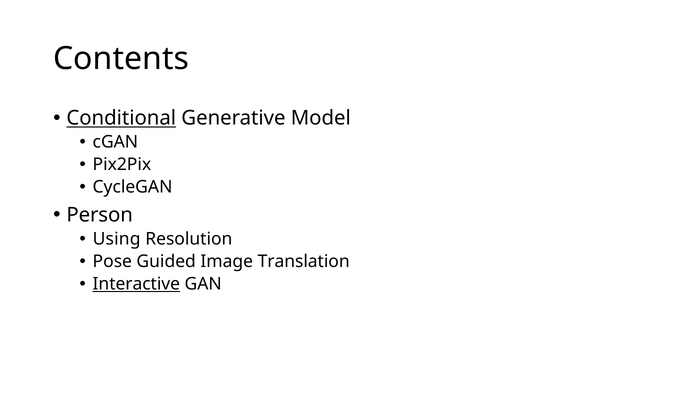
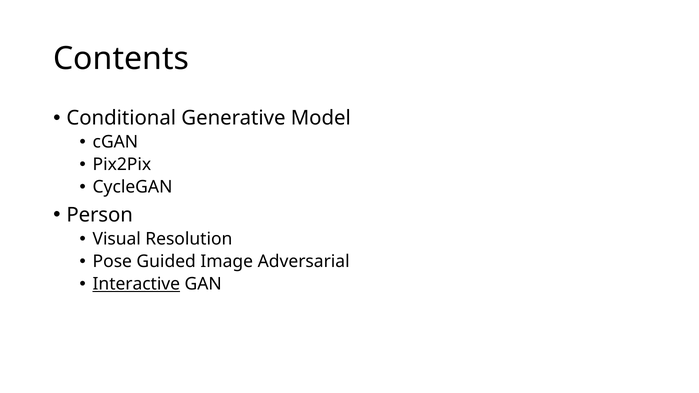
Conditional underline: present -> none
Using: Using -> Visual
Translation: Translation -> Adversarial
